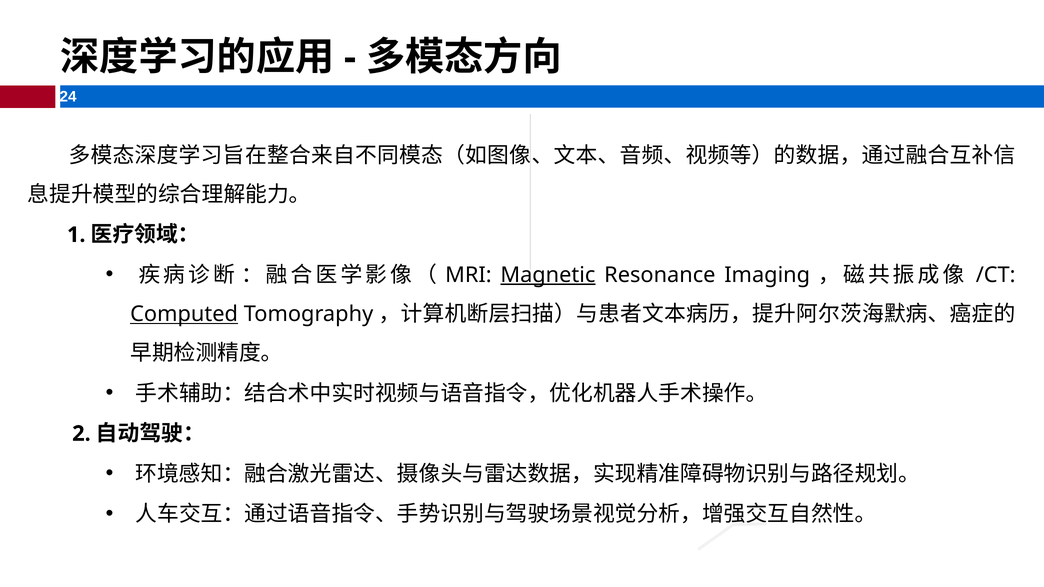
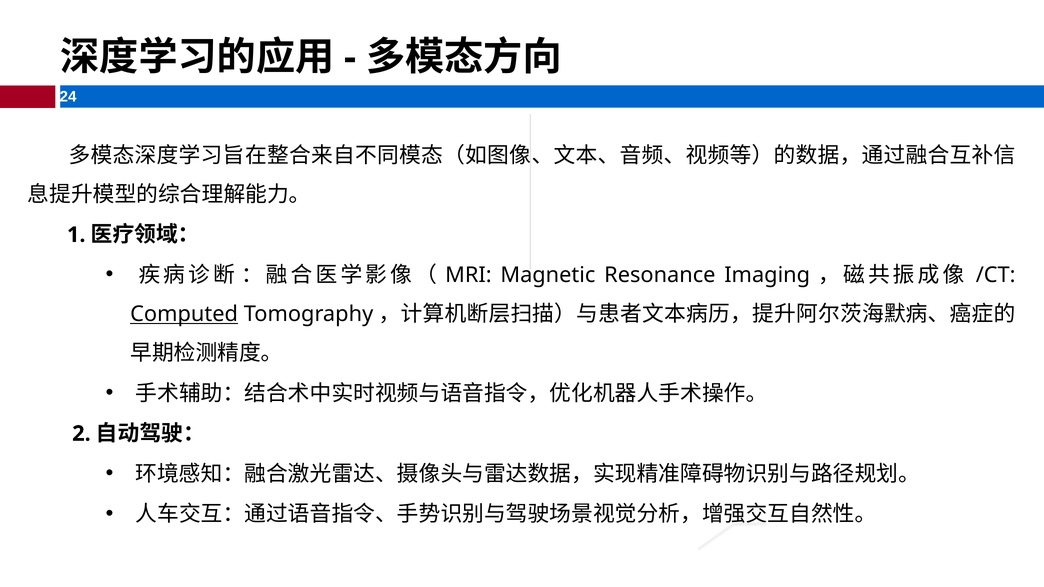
Magnetic underline: present -> none
